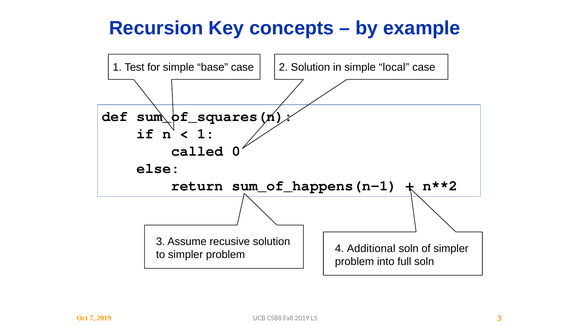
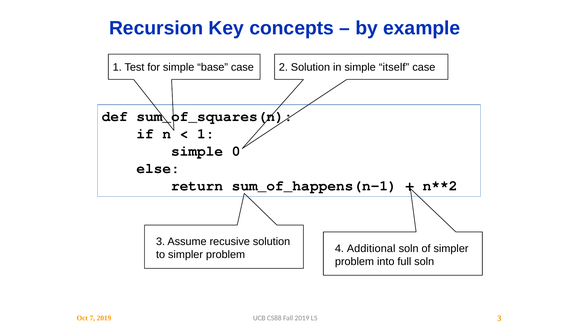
local: local -> itself
called at (197, 151): called -> simple
